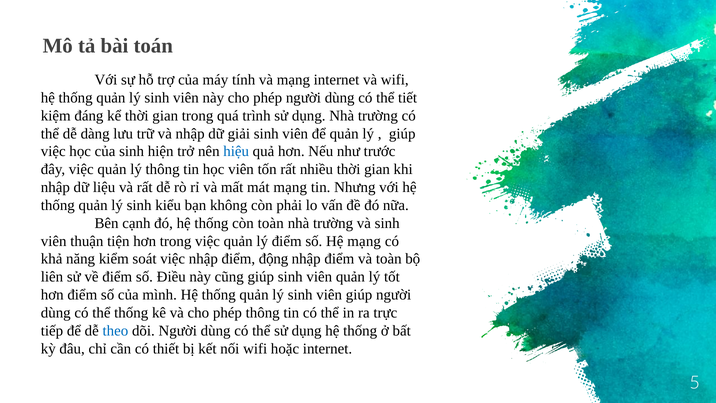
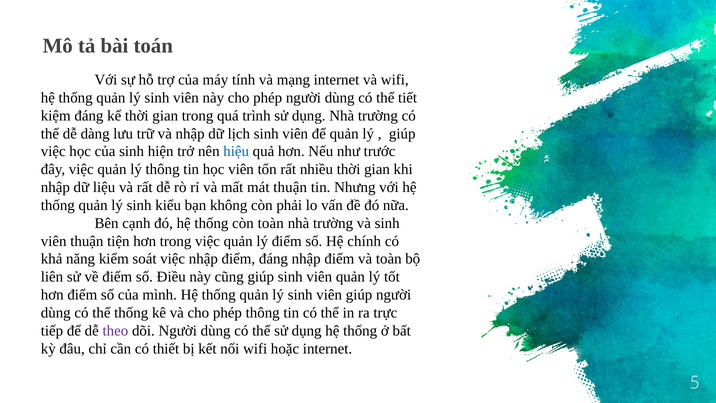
giải: giải -> lịch
mát mạng: mạng -> thuận
Hệ mạng: mạng -> chính
điểm động: động -> đáng
theo colour: blue -> purple
